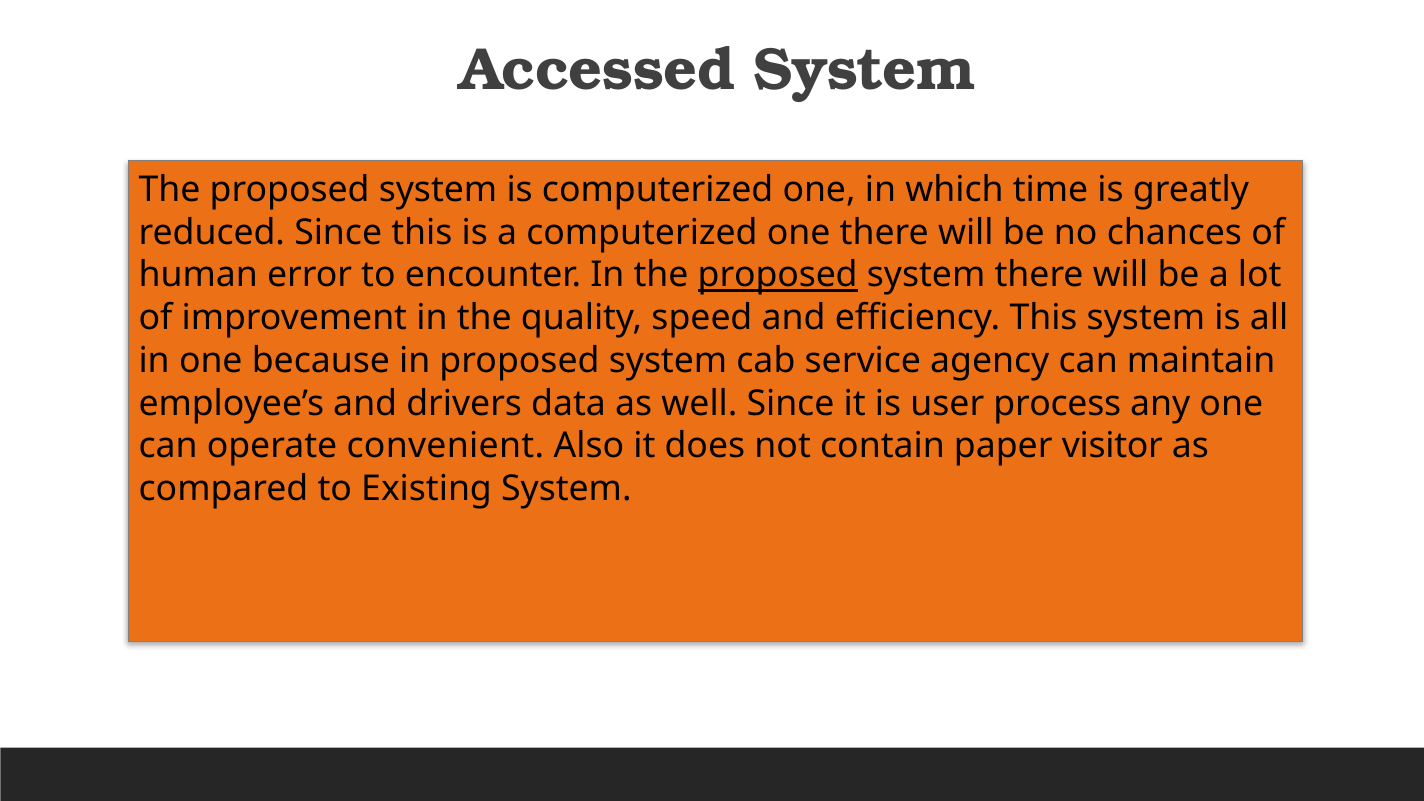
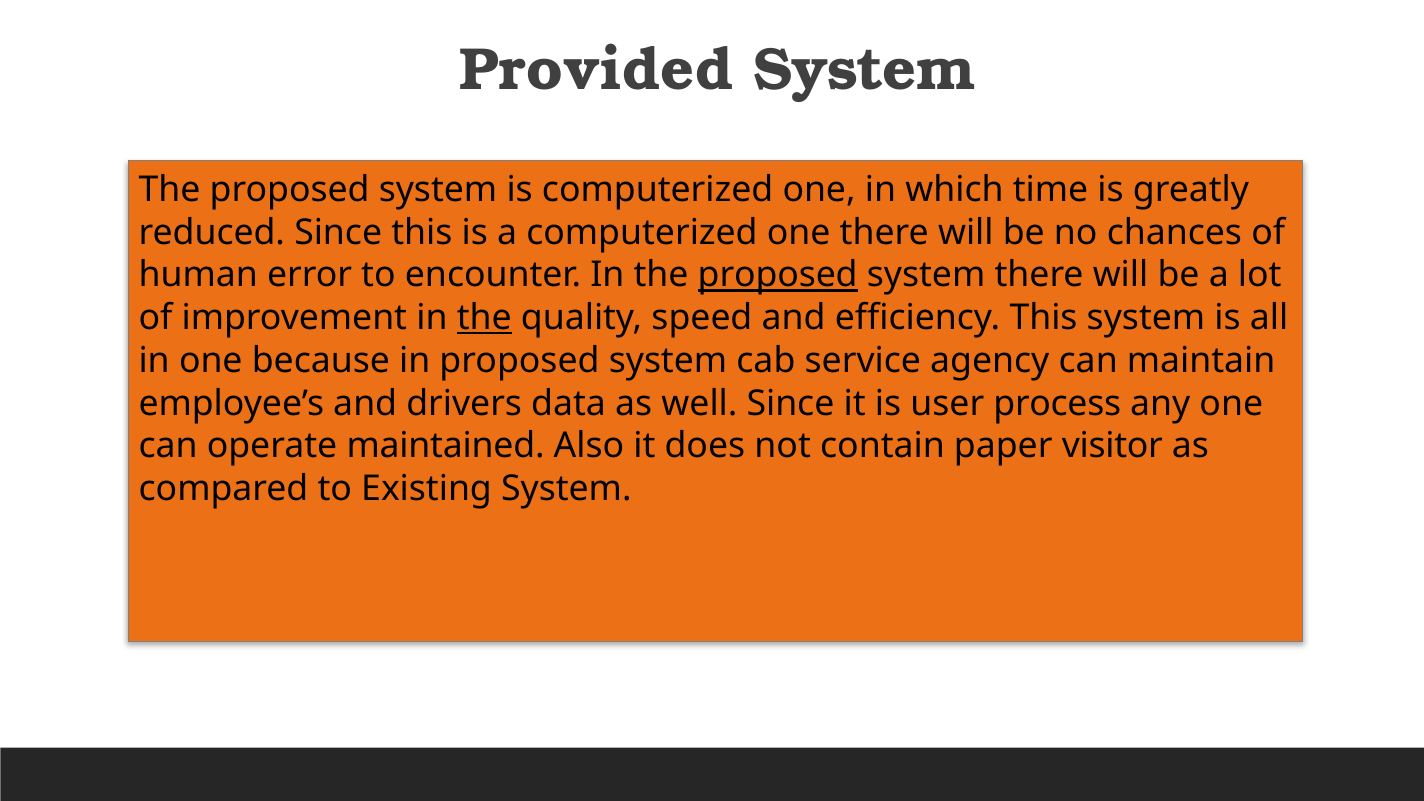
Accessed: Accessed -> Provided
the at (484, 318) underline: none -> present
convenient: convenient -> maintained
